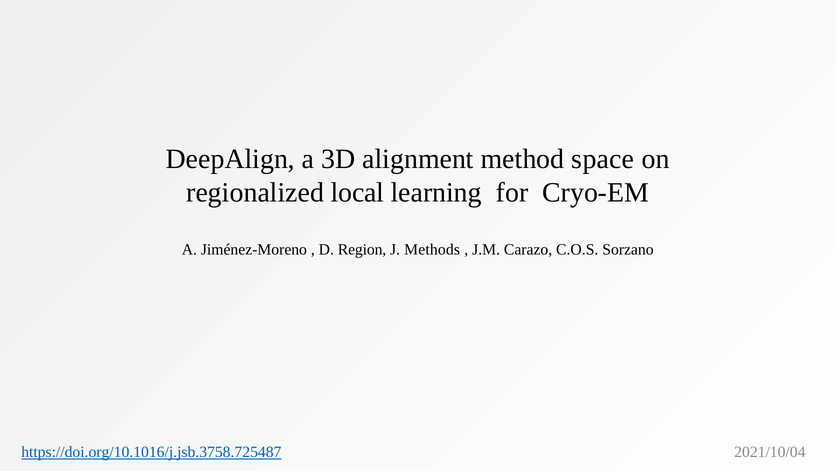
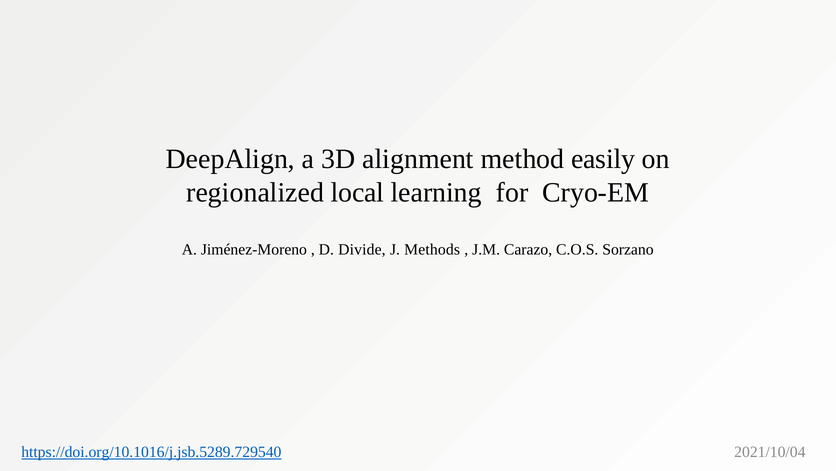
space: space -> easily
Region: Region -> Divide
https://doi.org/10.1016/j.jsb.3758.725487: https://doi.org/10.1016/j.jsb.3758.725487 -> https://doi.org/10.1016/j.jsb.5289.729540
